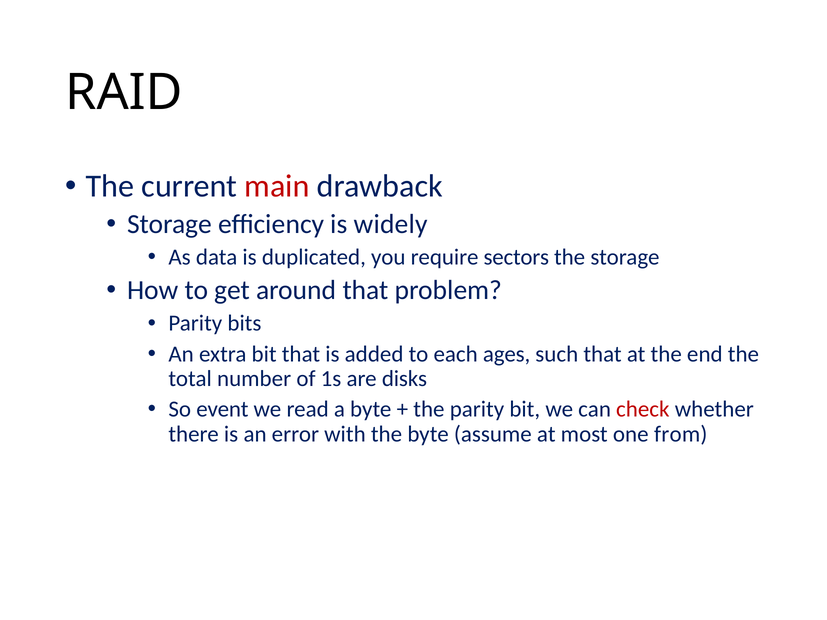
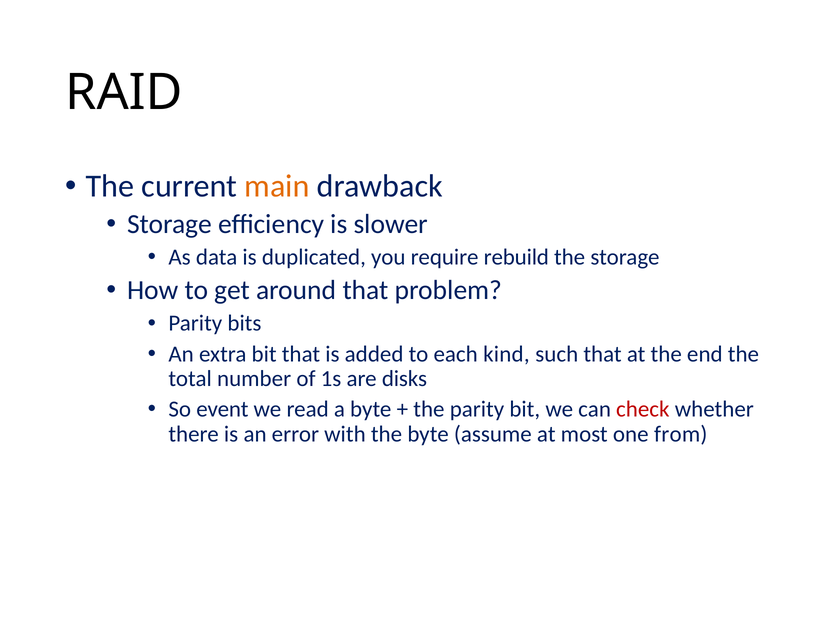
main colour: red -> orange
widely: widely -> slower
sectors: sectors -> rebuild
ages: ages -> kind
